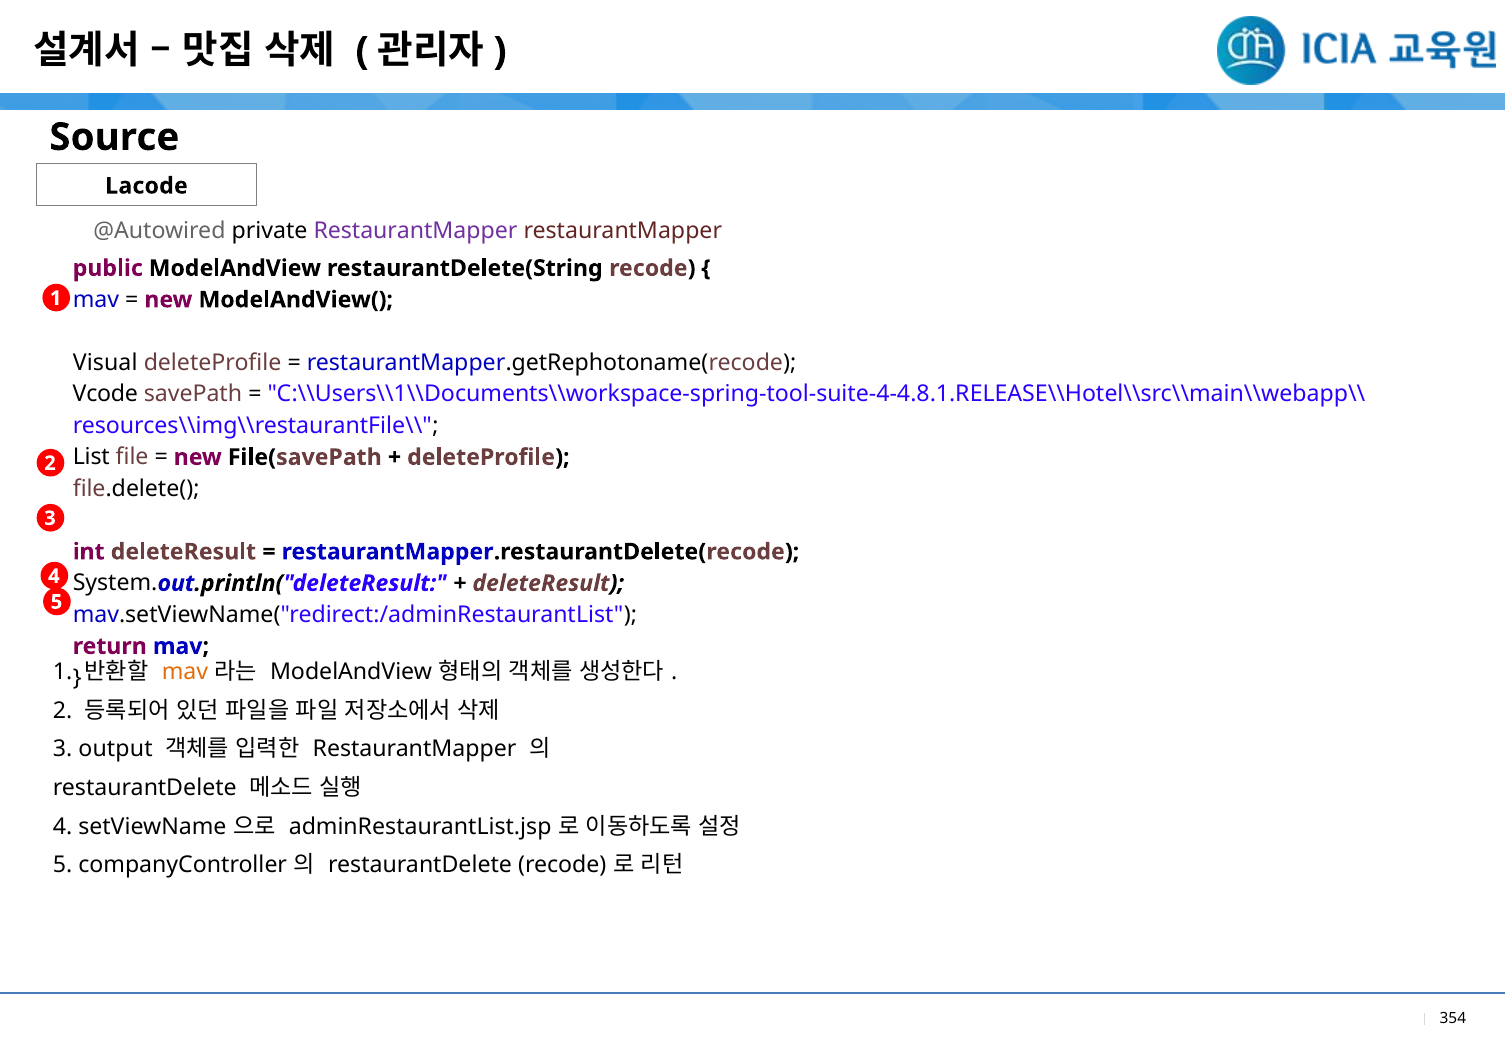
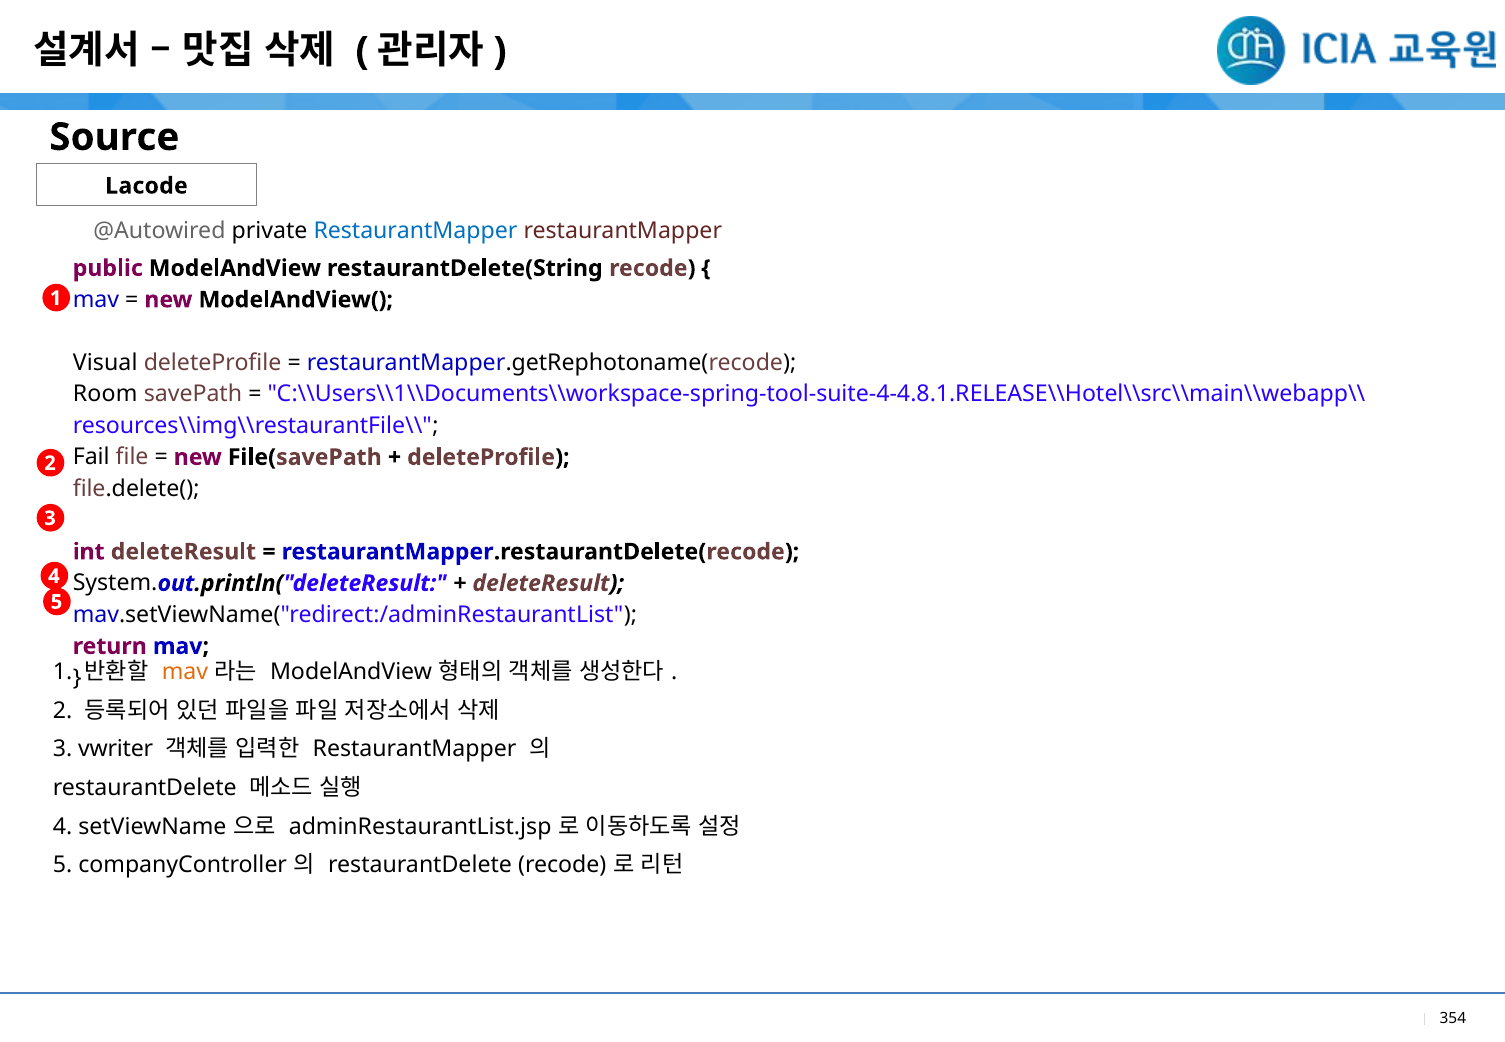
RestaurantMapper at (415, 231) colour: purple -> blue
Vcode: Vcode -> Room
List: List -> Fail
output: output -> vwriter
